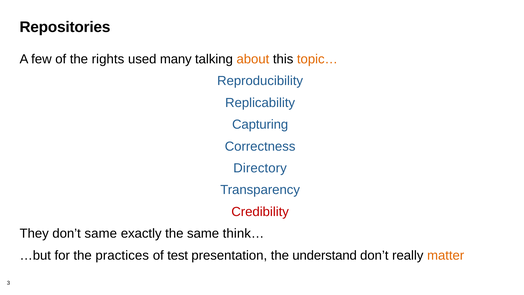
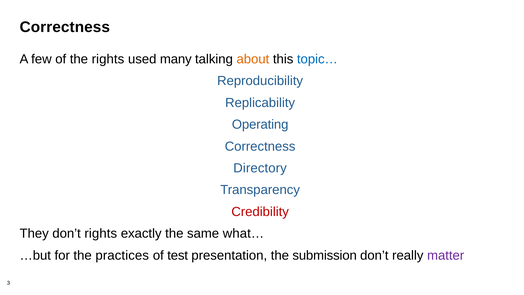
Repositories at (65, 27): Repositories -> Correctness
topic… colour: orange -> blue
Capturing: Capturing -> Operating
don’t same: same -> rights
think…: think… -> what…
understand: understand -> submission
matter colour: orange -> purple
